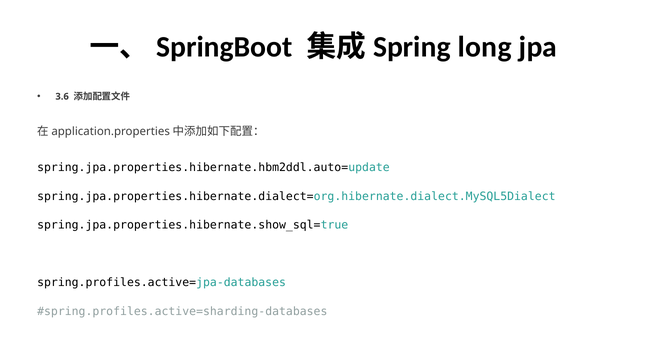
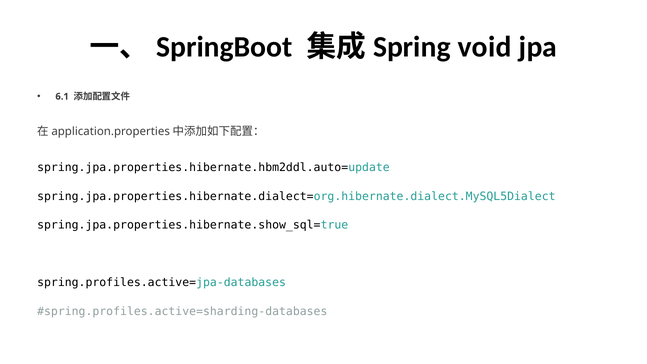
long: long -> void
3.6: 3.6 -> 6.1
